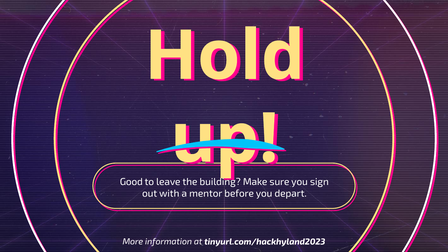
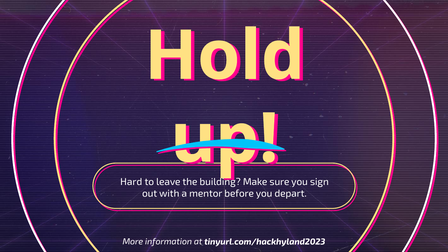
Good: Good -> Hard
